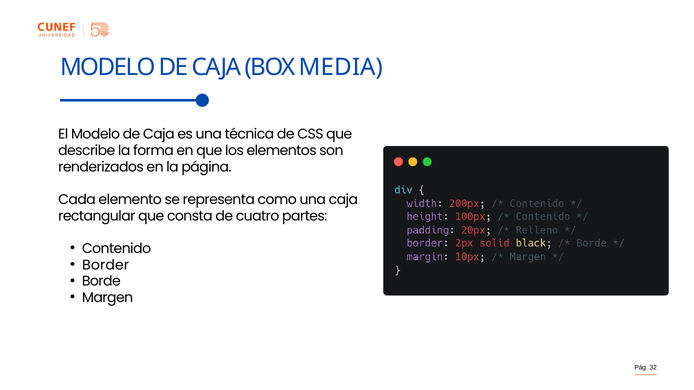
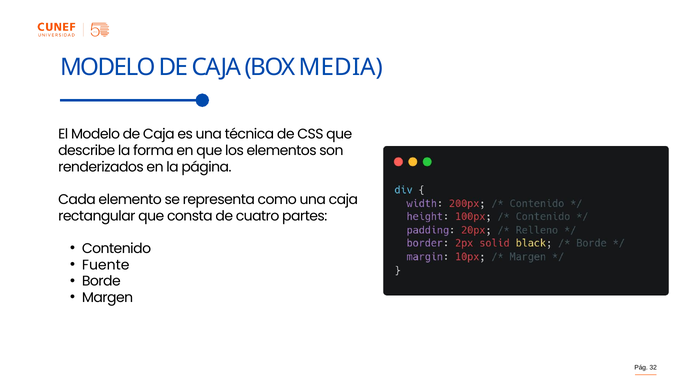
Border: Border -> Fuente
